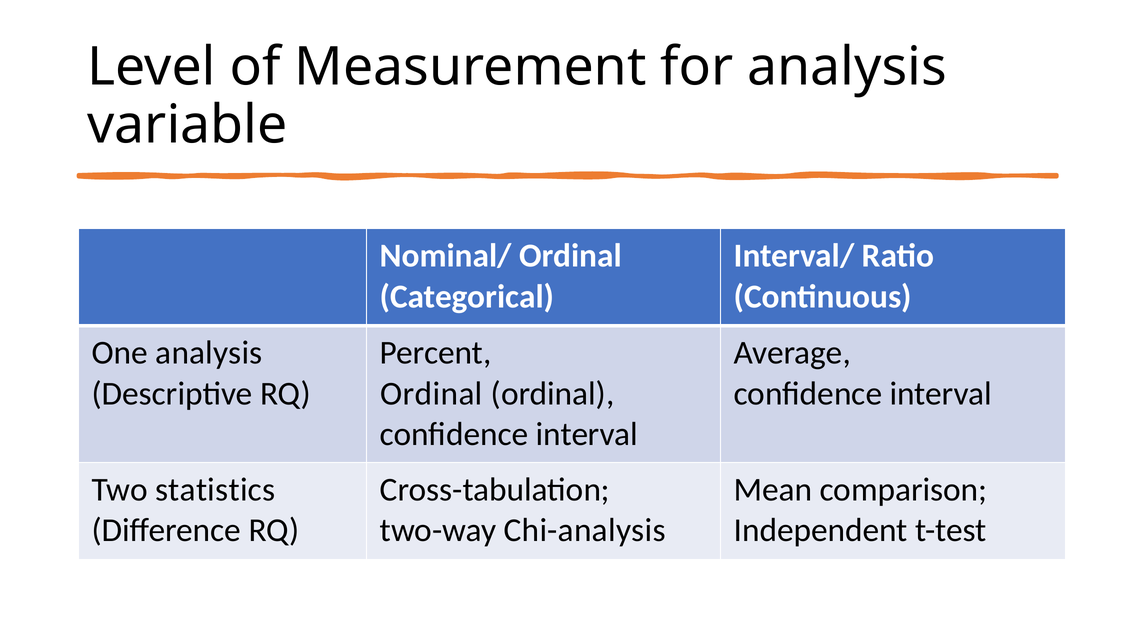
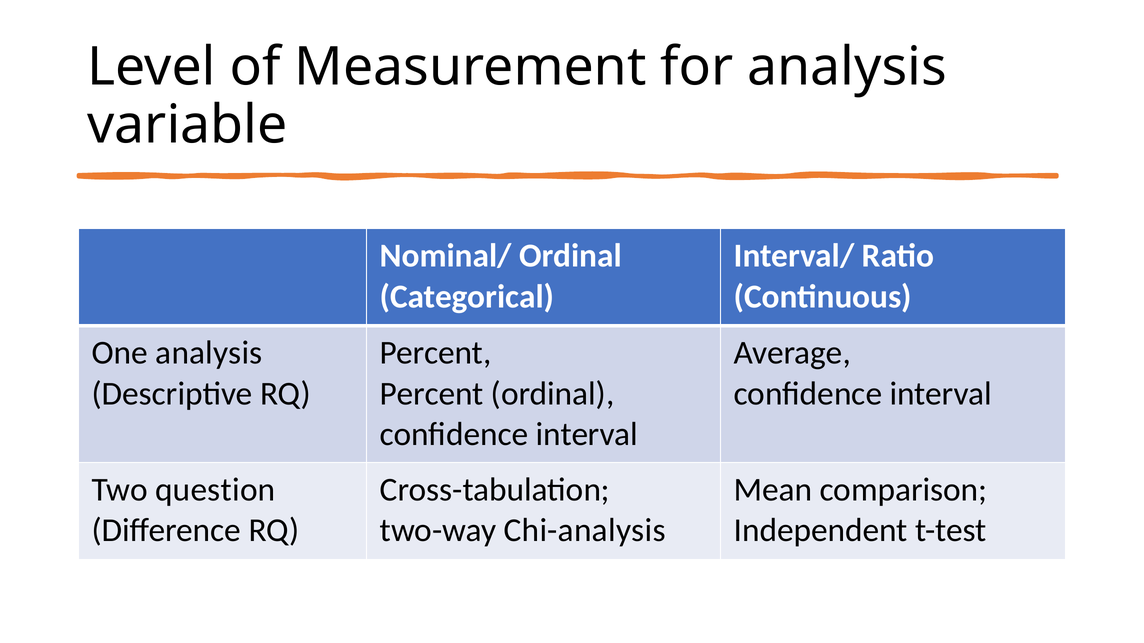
Ordinal at (431, 394): Ordinal -> Percent
statistics: statistics -> question
